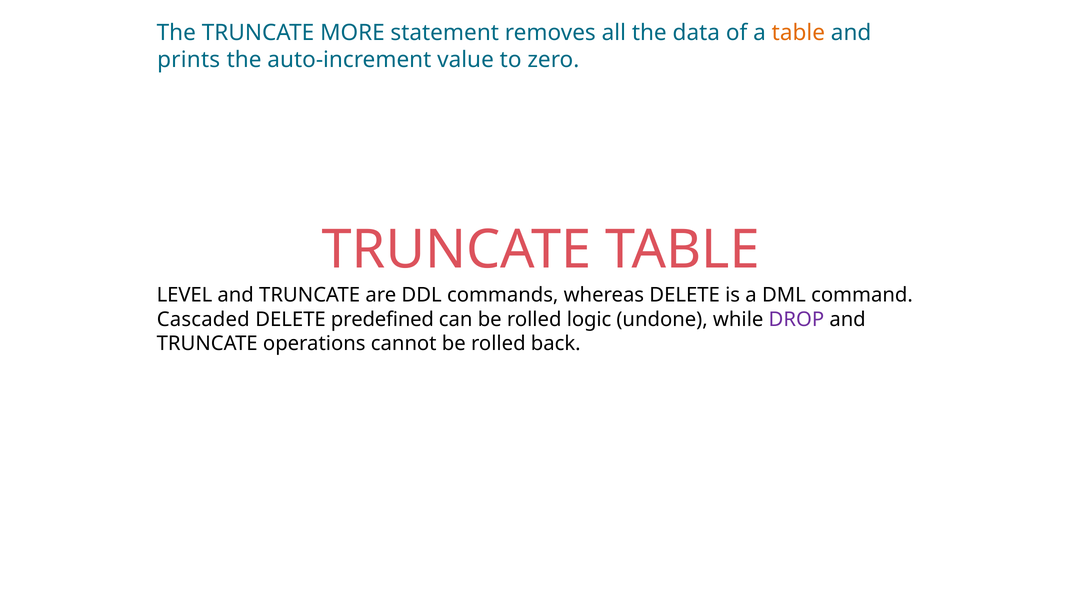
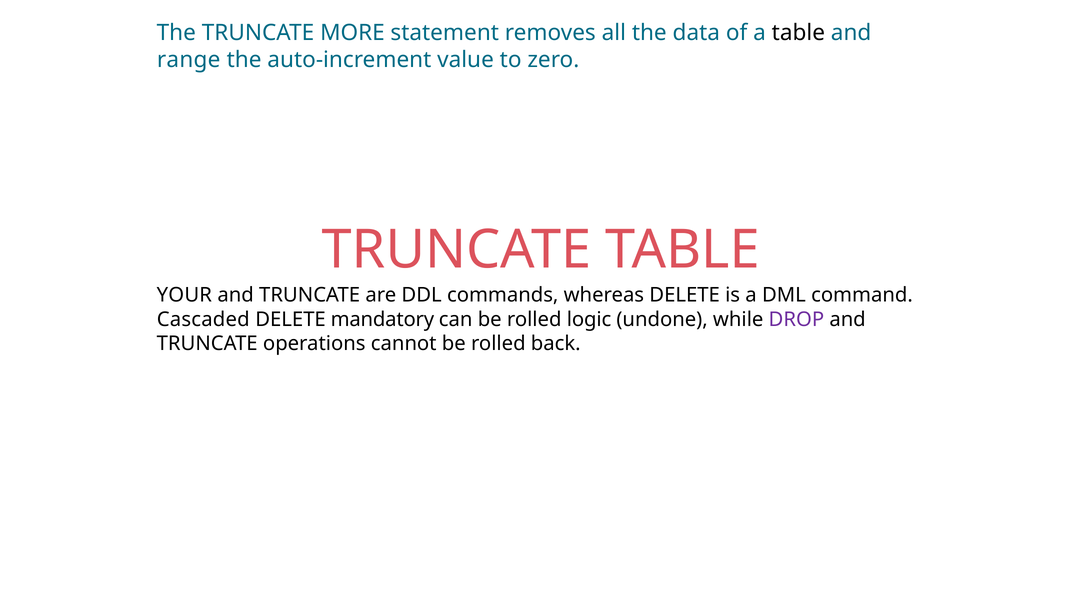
table at (798, 33) colour: orange -> black
prints: prints -> range
LEVEL: LEVEL -> YOUR
predefined: predefined -> mandatory
